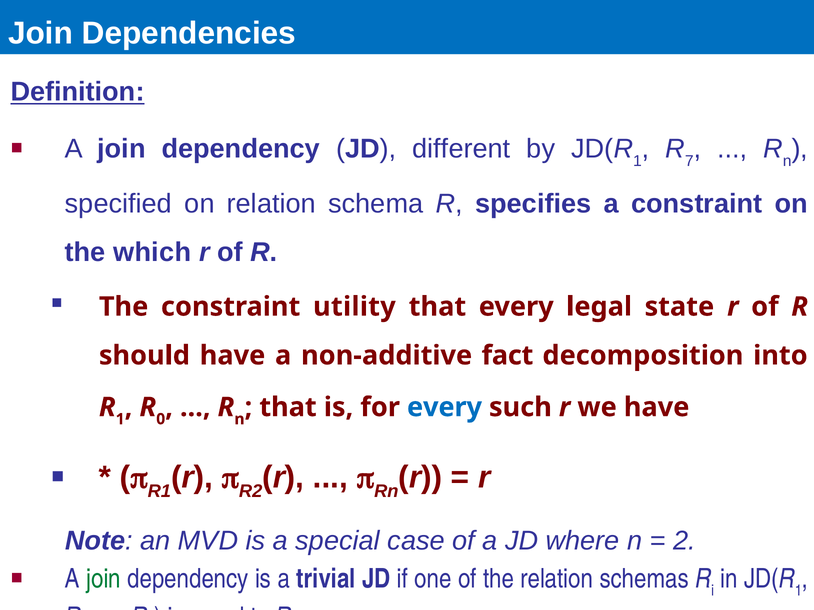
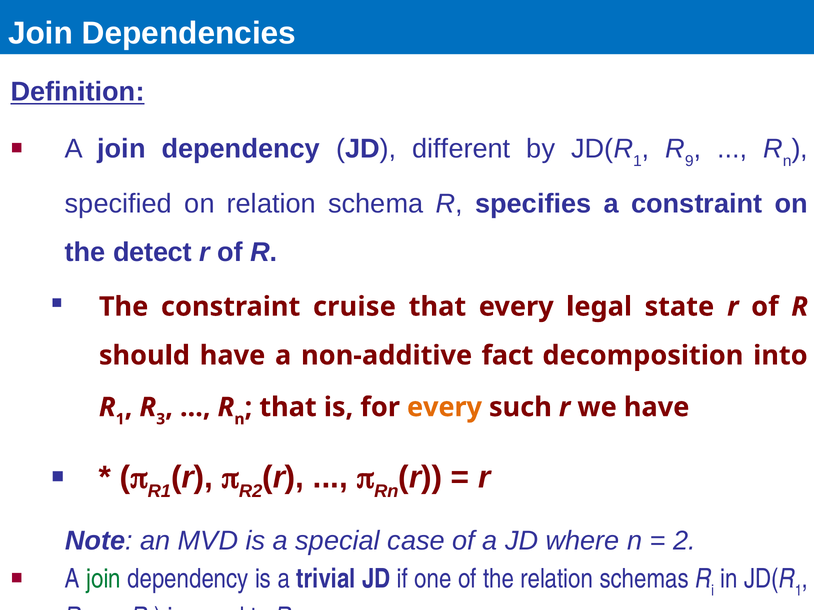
7: 7 -> 9
which: which -> detect
utility: utility -> cruise
0: 0 -> 3
every at (444, 408) colour: blue -> orange
